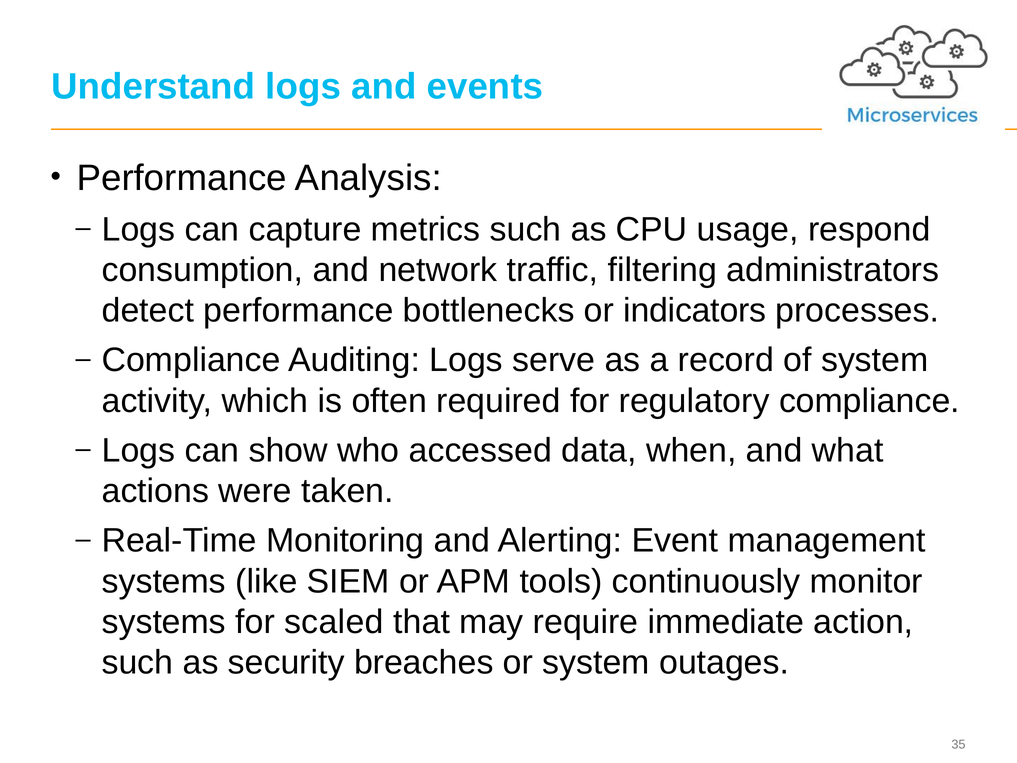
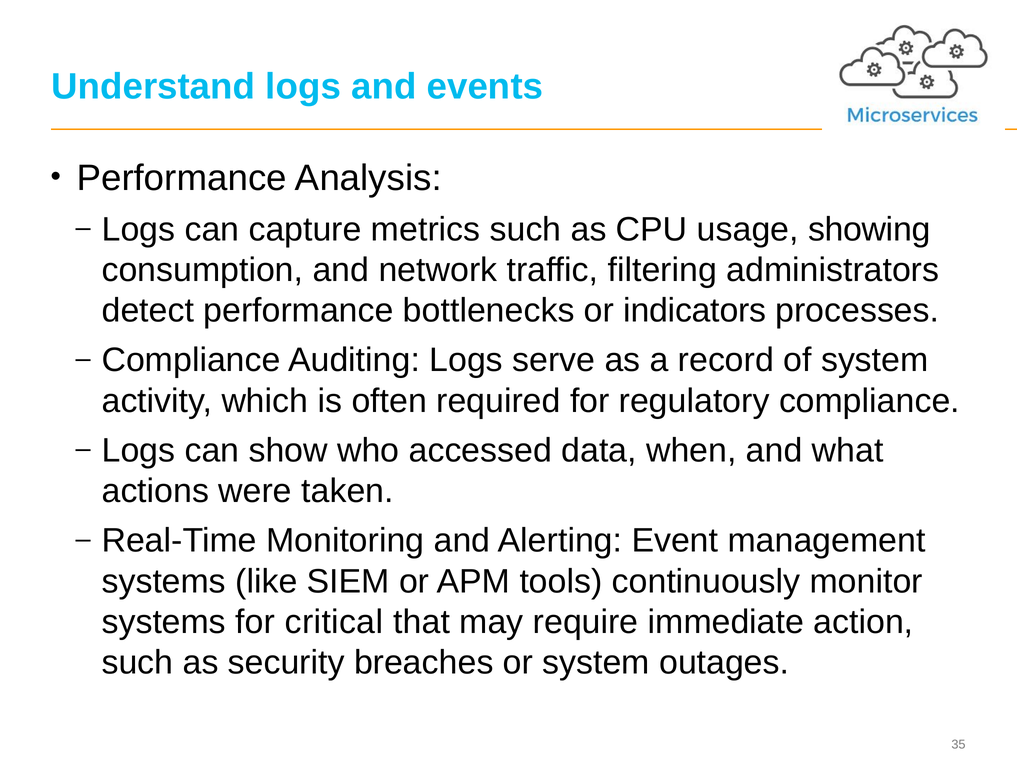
respond: respond -> showing
scaled: scaled -> critical
